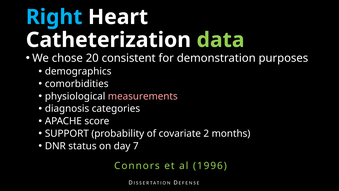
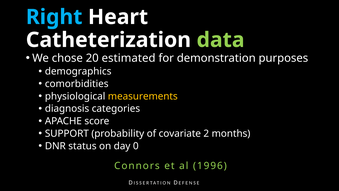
consistent: consistent -> estimated
measurements colour: pink -> yellow
7: 7 -> 0
